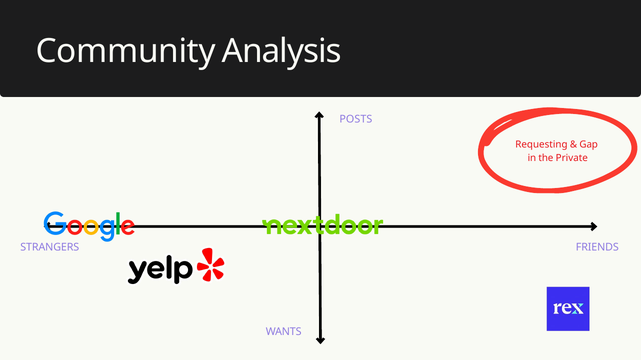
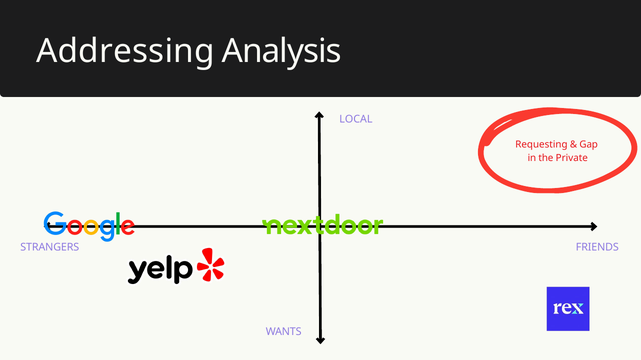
Community: Community -> Addressing
POSTS: POSTS -> LOCAL
